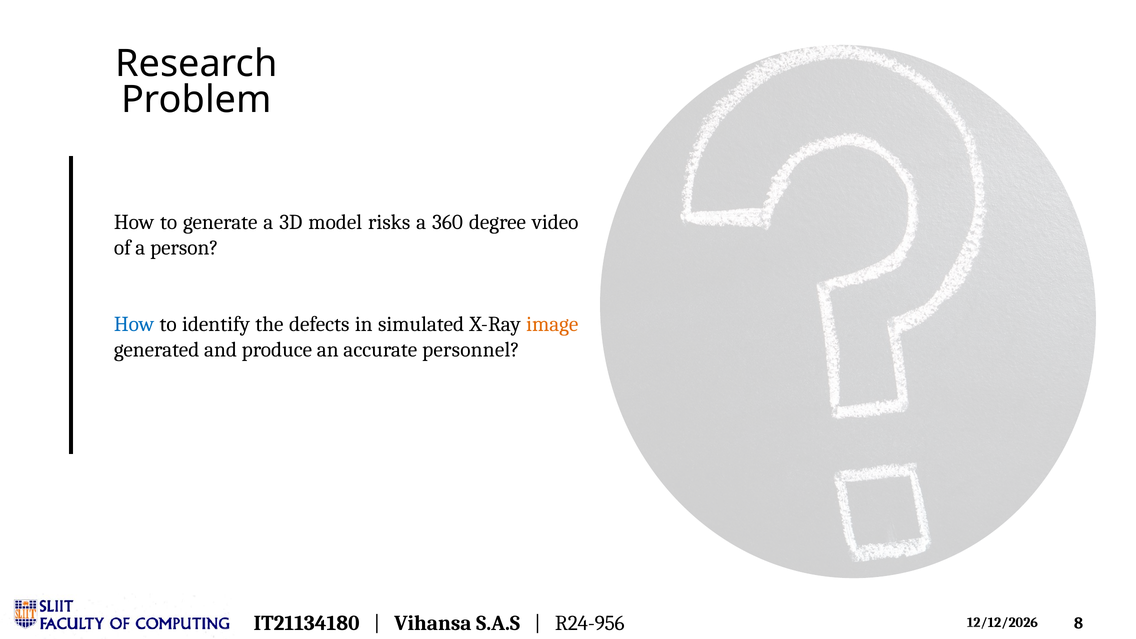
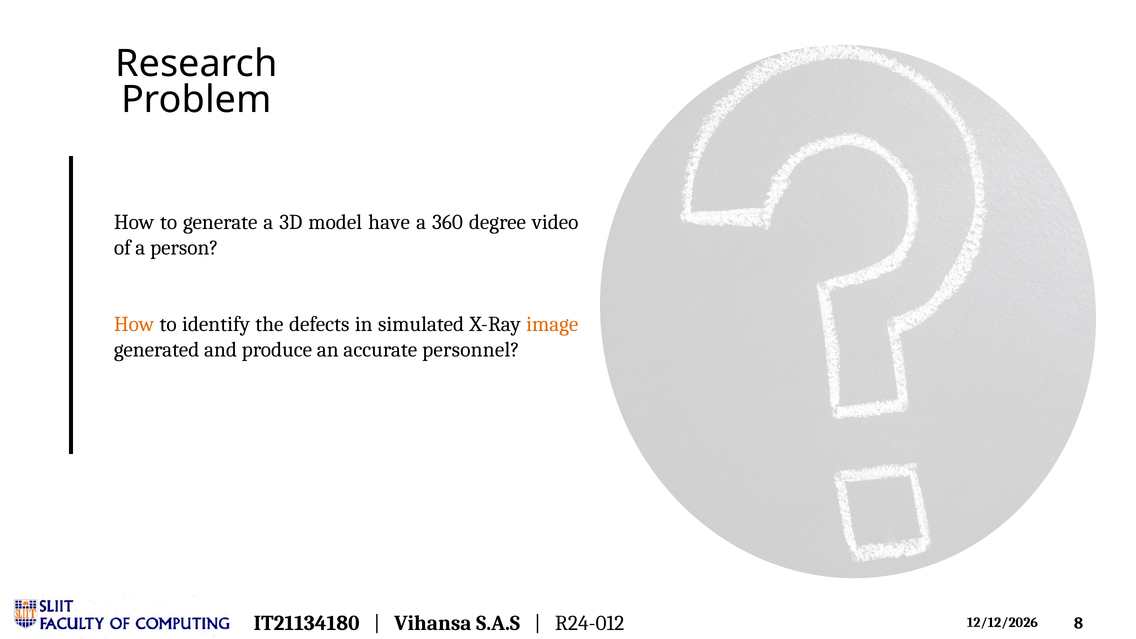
risks: risks -> have
How at (134, 324) colour: blue -> orange
R24-956: R24-956 -> R24-012
